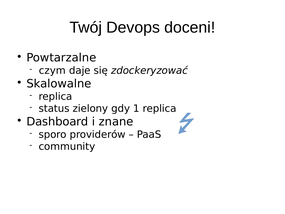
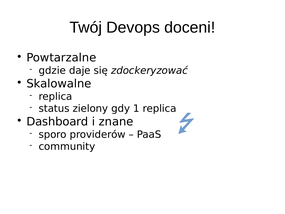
czym: czym -> gdzie
